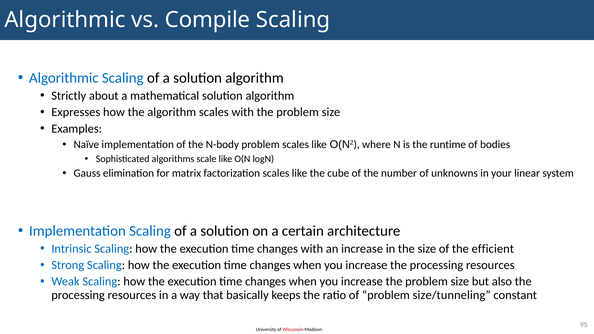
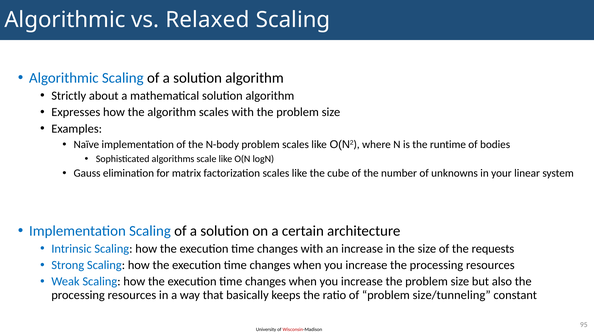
Compile: Compile -> Relaxed
efficient: efficient -> requests
